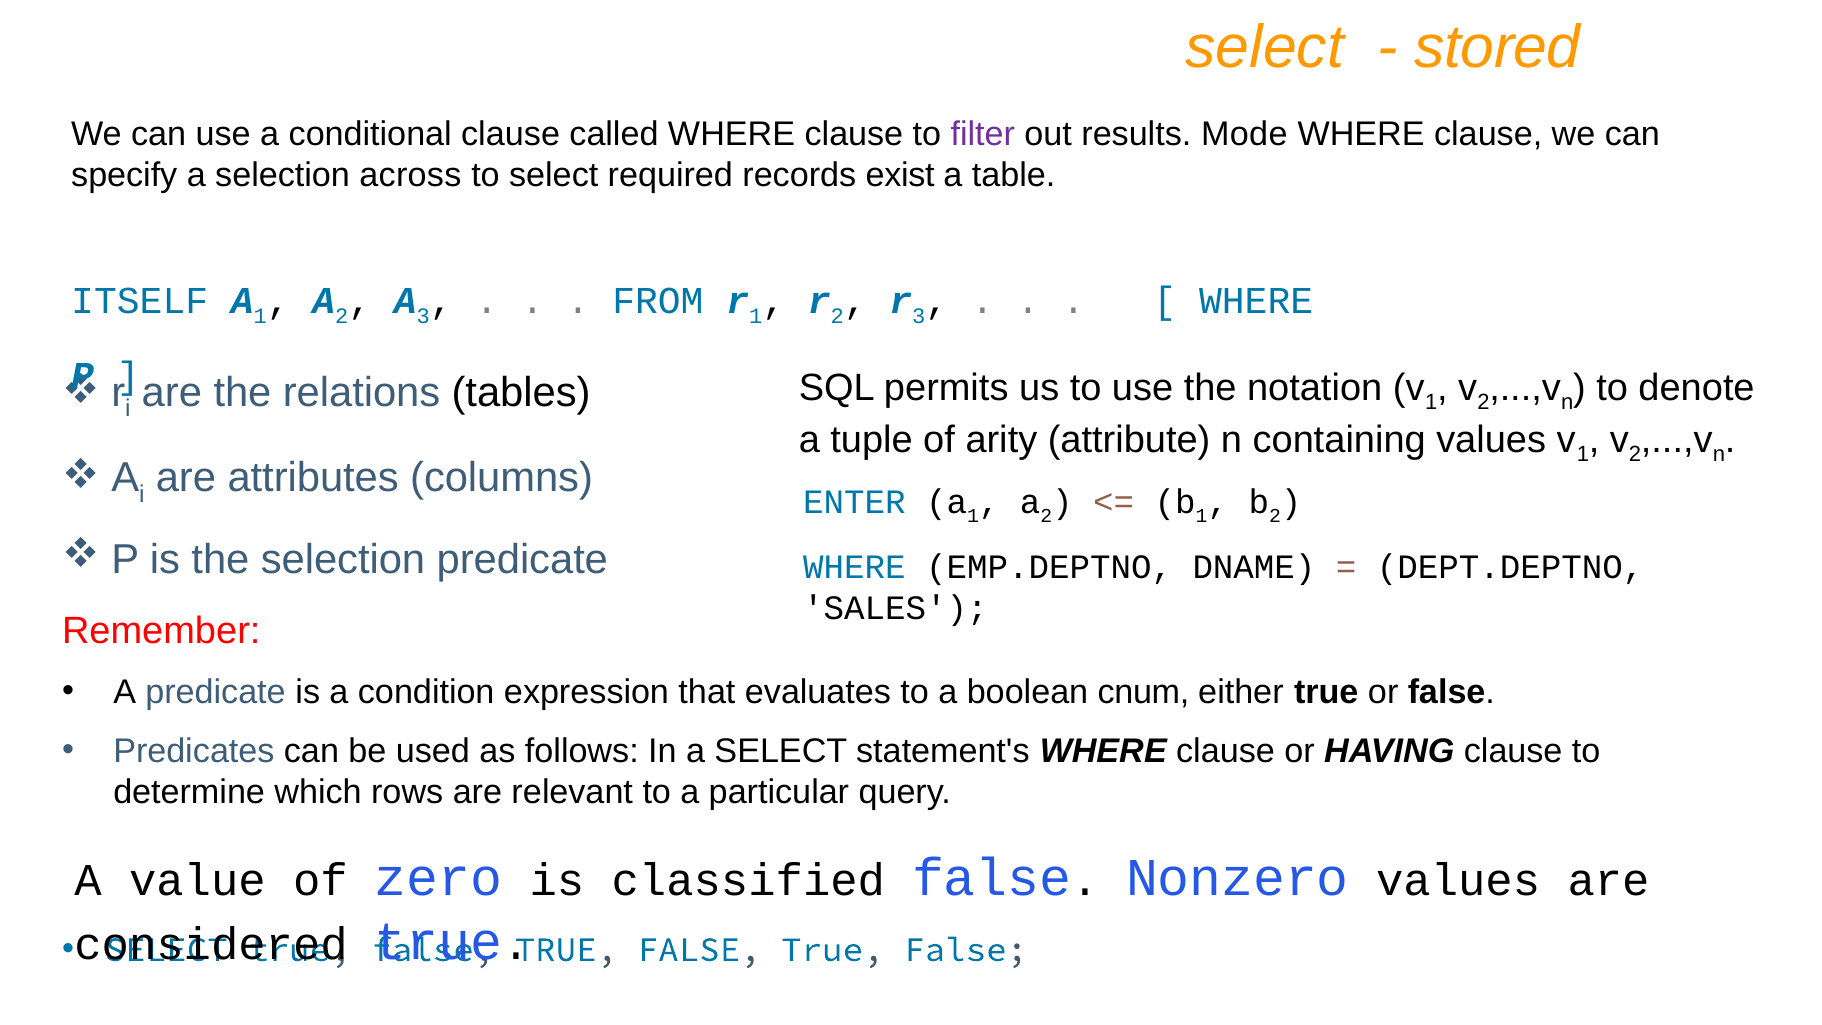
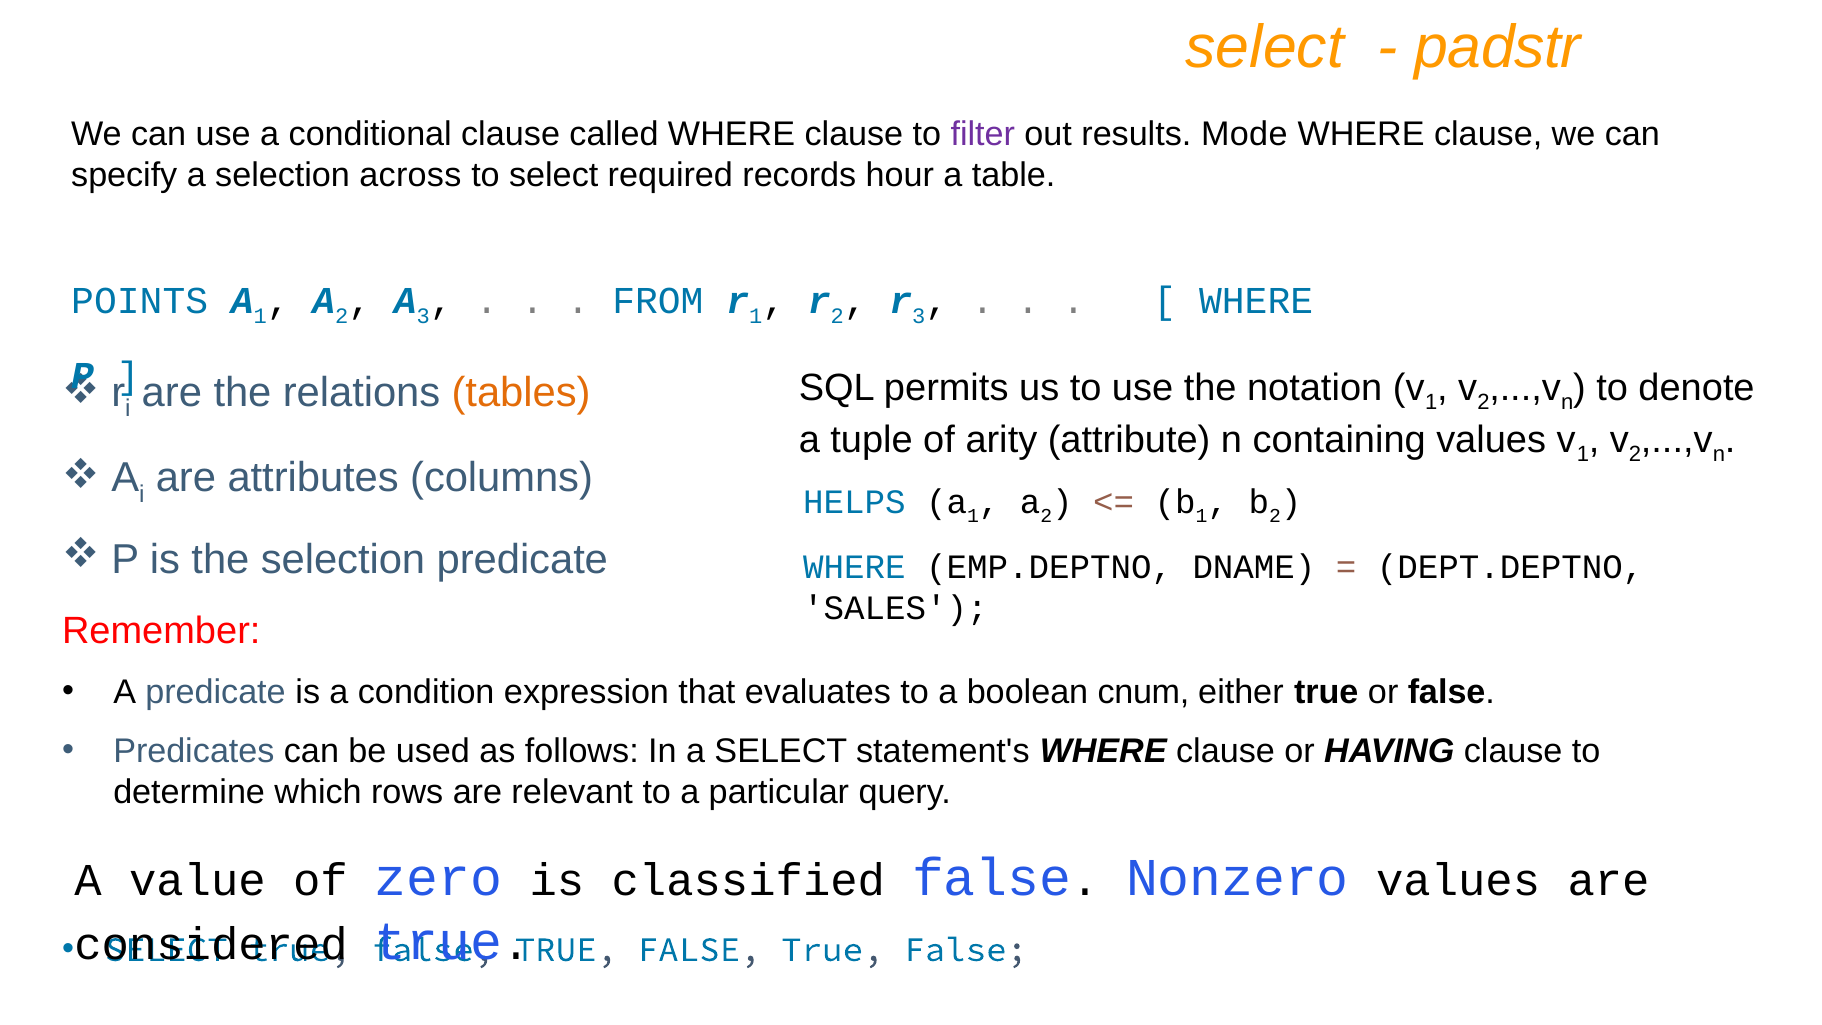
stored: stored -> padstr
exist: exist -> hour
ITSELF: ITSELF -> POINTS
tables colour: black -> orange
ENTER: ENTER -> HELPS
